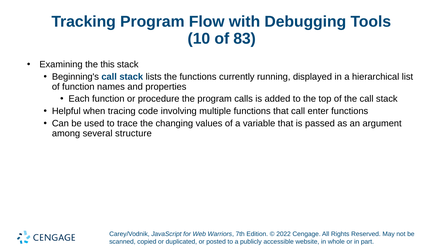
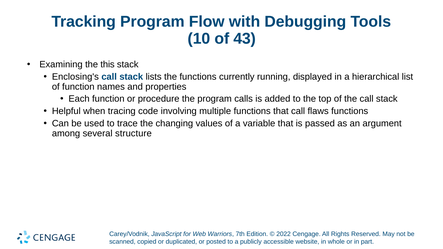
83: 83 -> 43
Beginning's: Beginning's -> Enclosing's
enter: enter -> flaws
